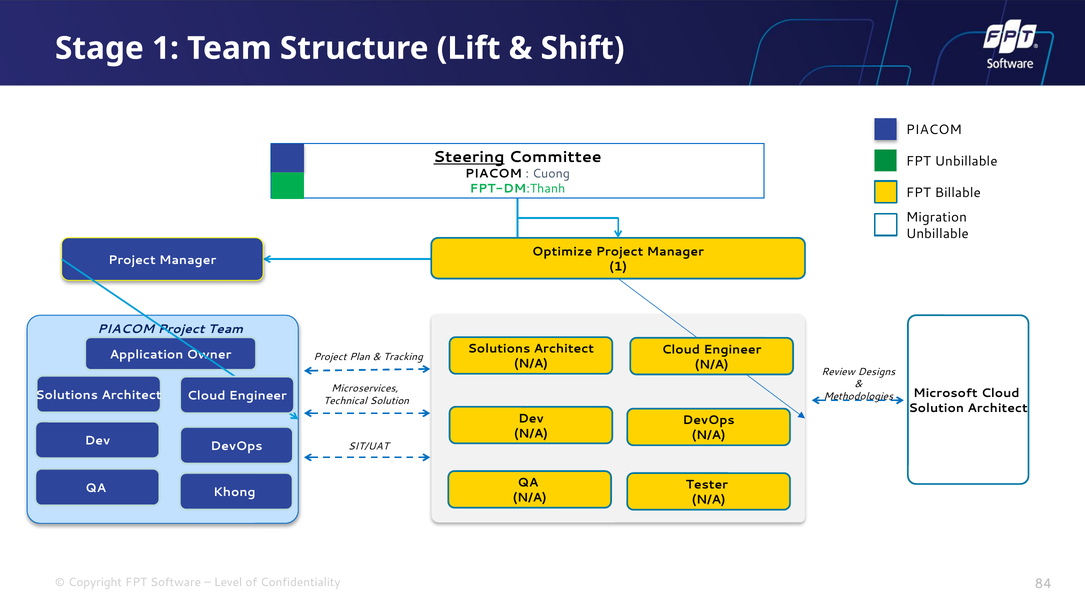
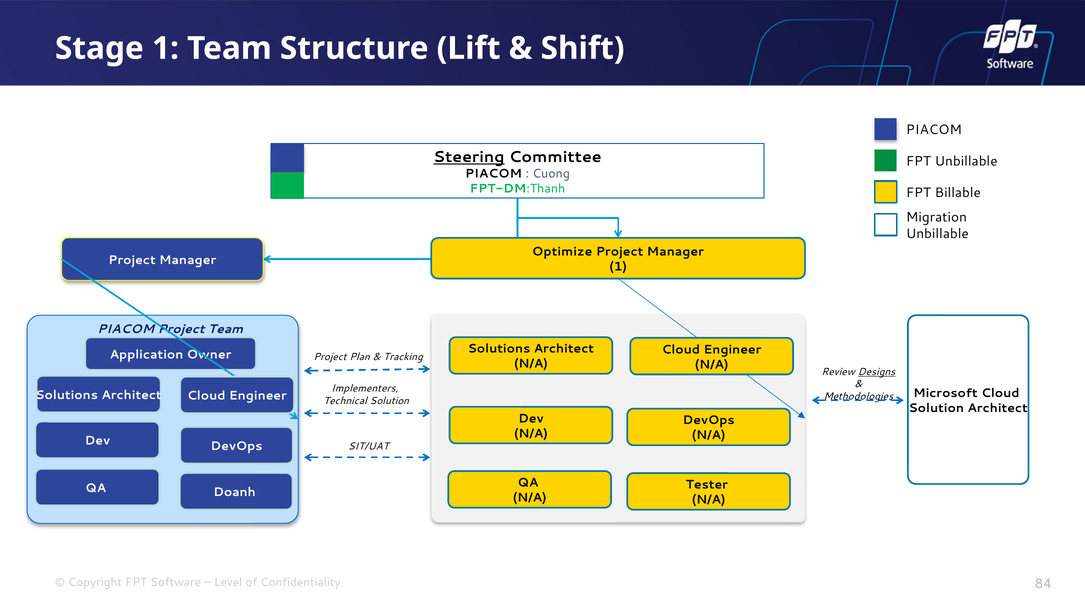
Designs underline: none -> present
Microservices: Microservices -> Implementers
Khong: Khong -> Doanh
